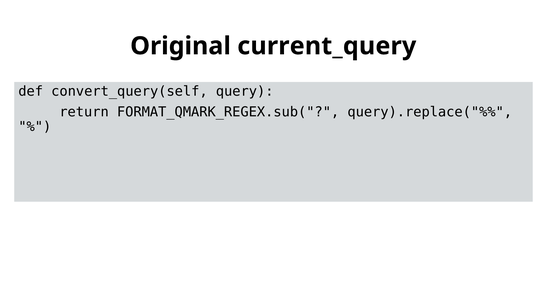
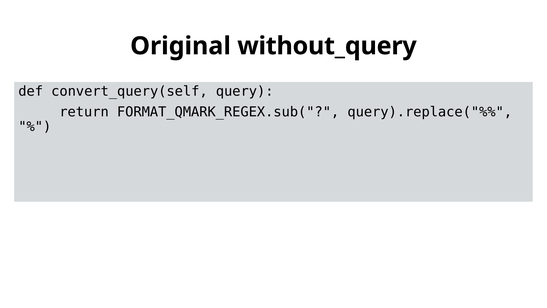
current_query: current_query -> without_query
